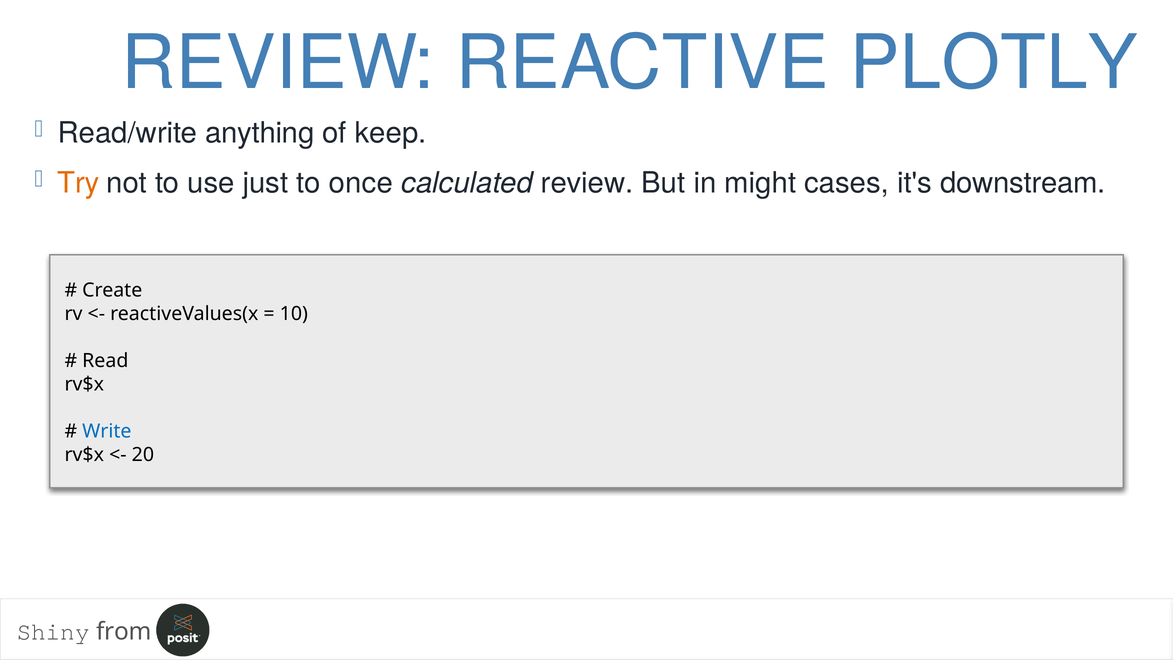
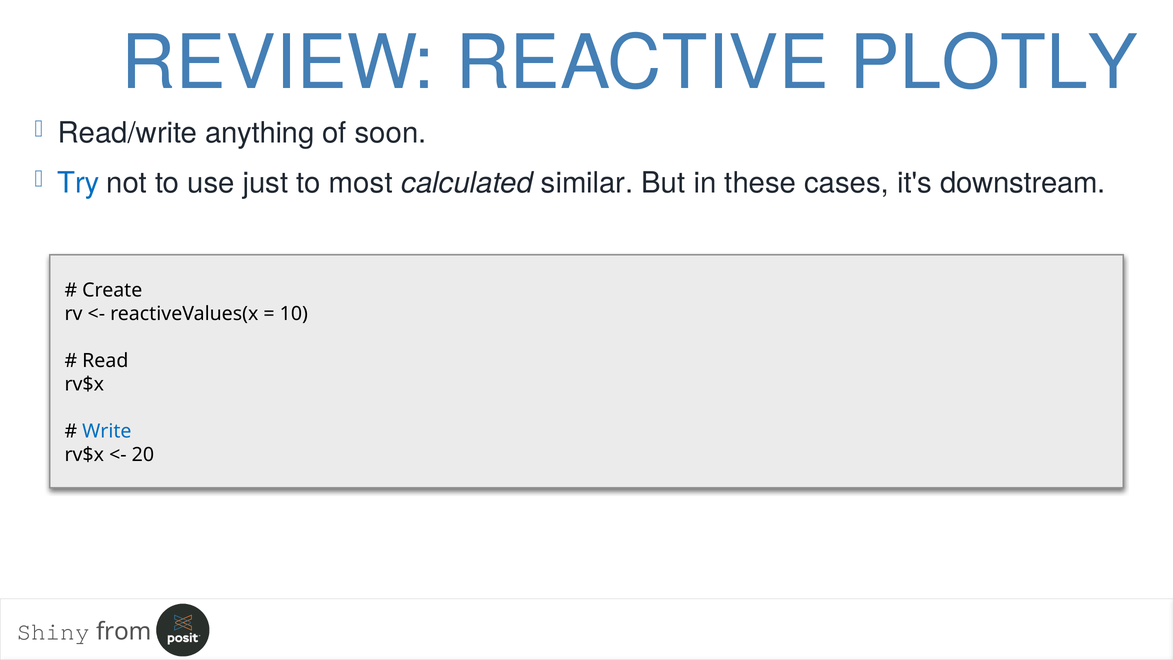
keep: keep -> soon
Try colour: orange -> blue
once: once -> most
calculated review: review -> similar
might: might -> these
